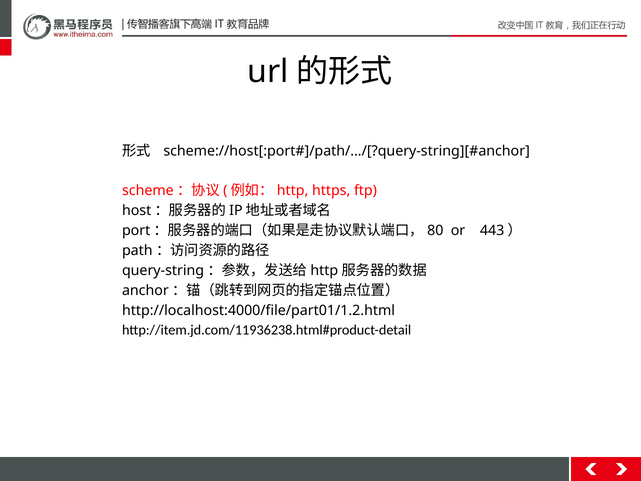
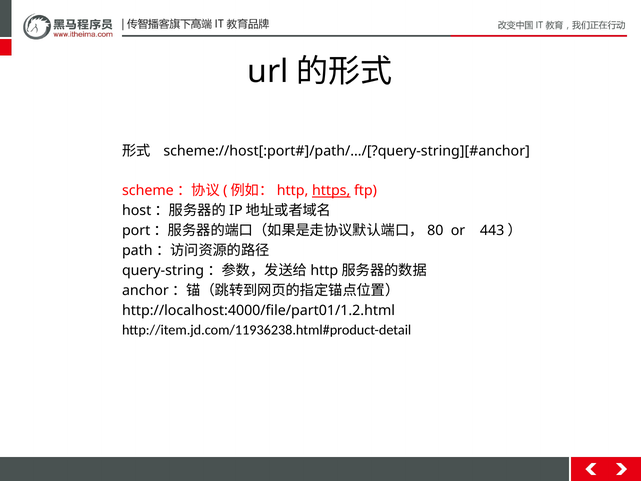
https underline: none -> present
